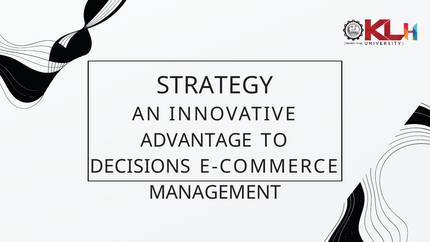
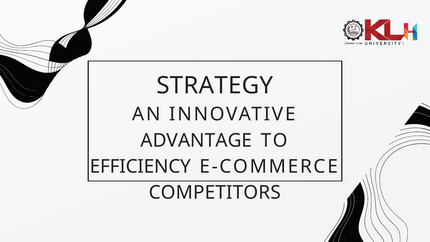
DECISIONS: DECISIONS -> EFFICIENCY
MANAGEMENT: MANAGEMENT -> COMPETITORS
